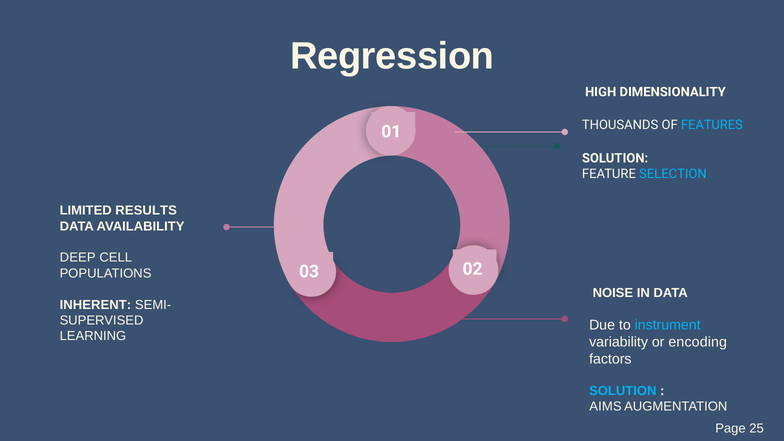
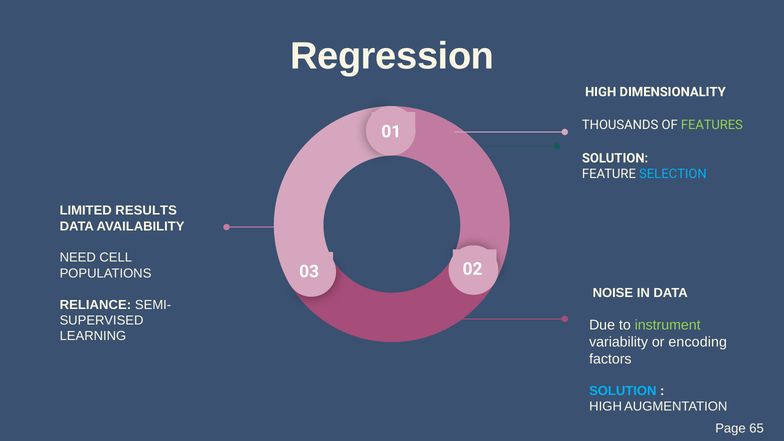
FEATURES colour: light blue -> light green
DEEP: DEEP -> NEED
INHERENT: INHERENT -> RELIANCE
instrument colour: light blue -> light green
AIMS at (606, 407): AIMS -> HIGH
25: 25 -> 65
